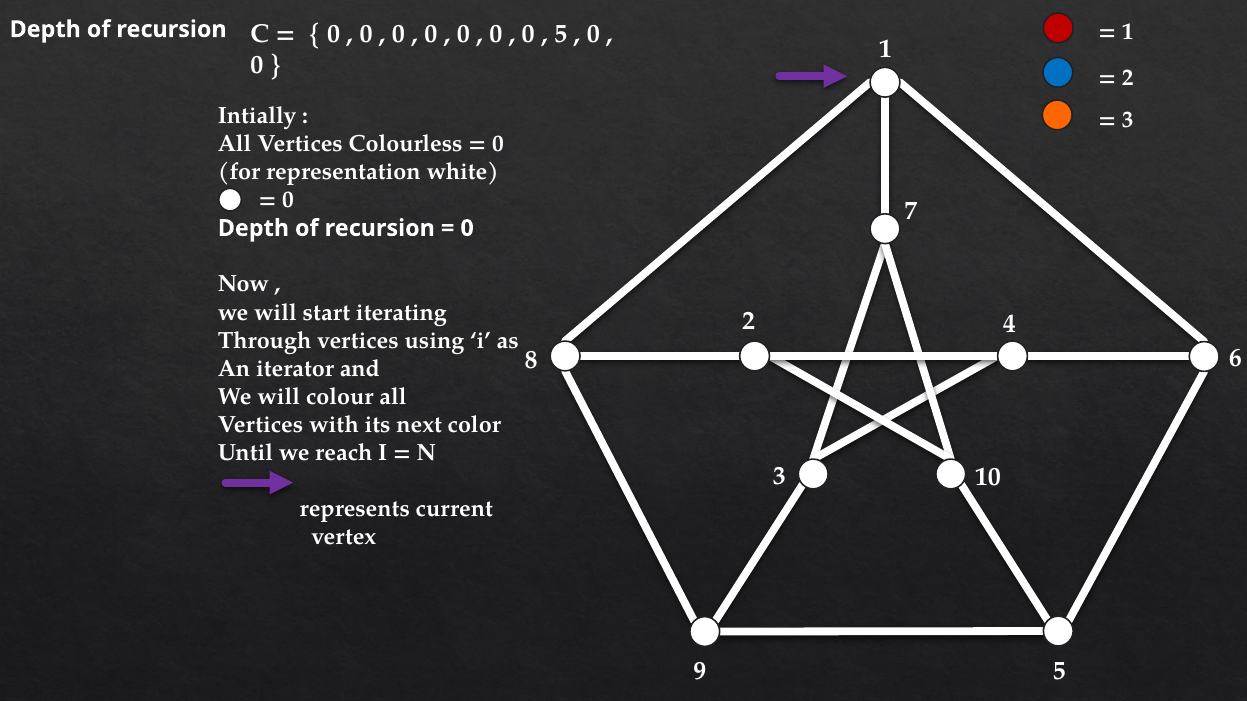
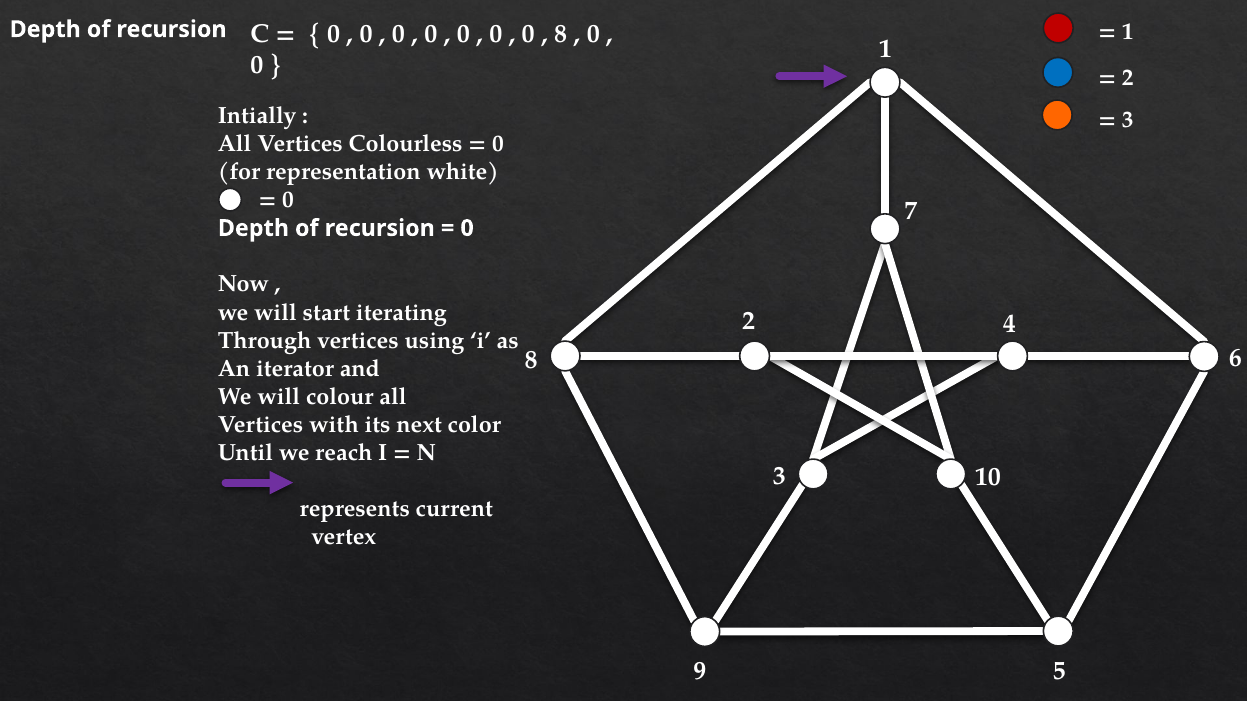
5 at (561, 33): 5 -> 8
